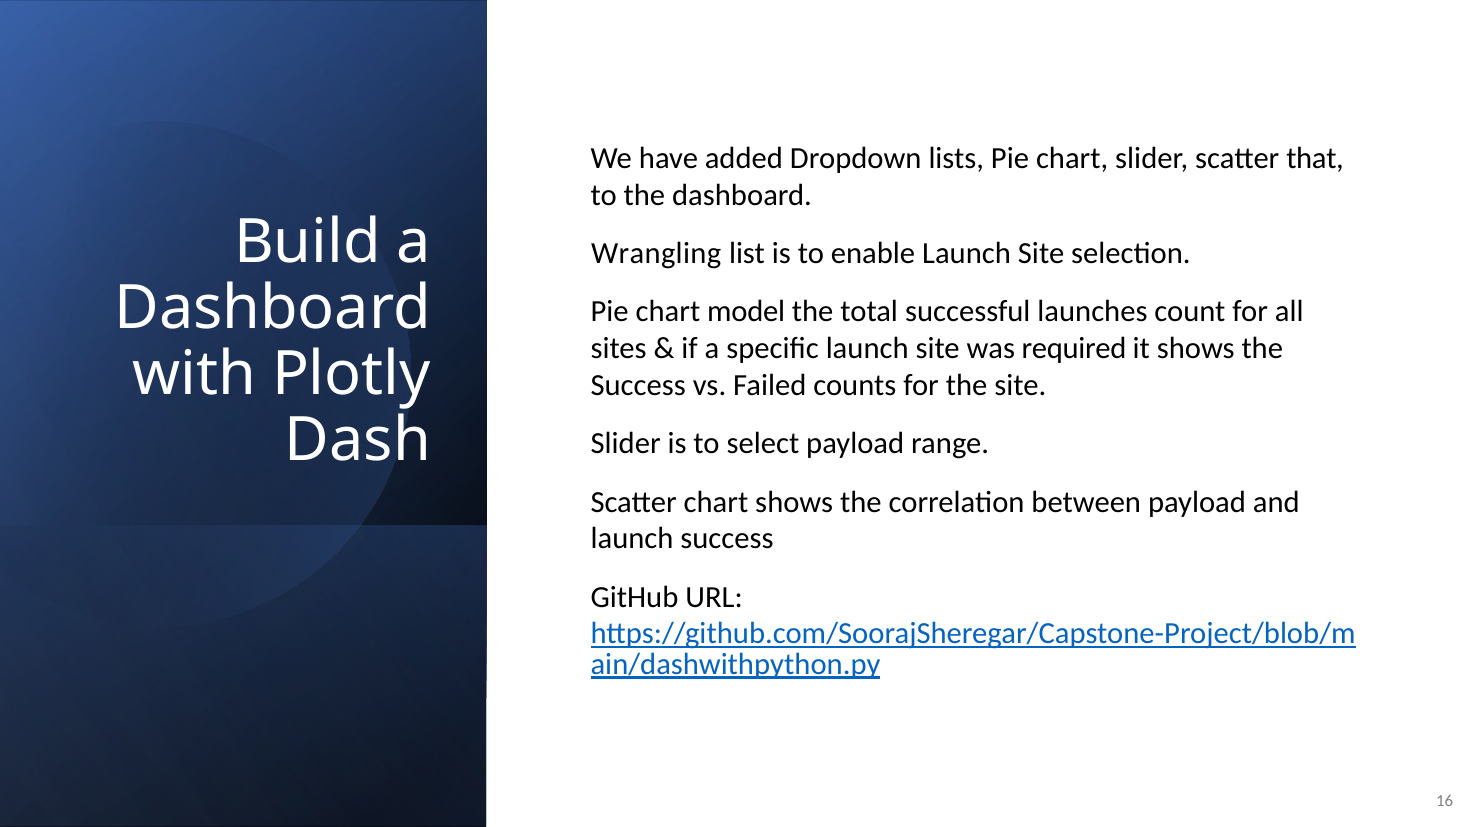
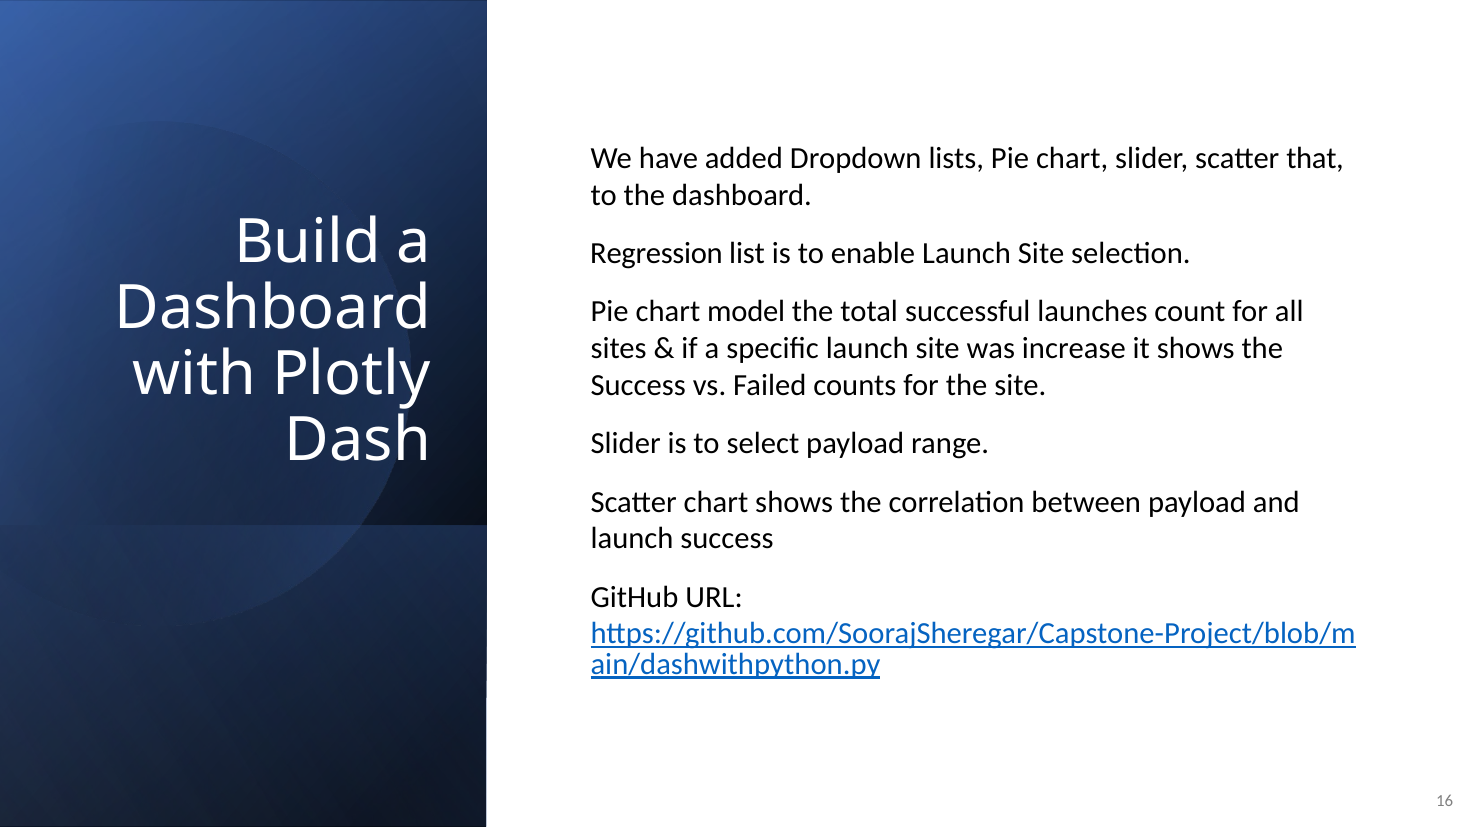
Wrangling: Wrangling -> Regression
required: required -> increase
